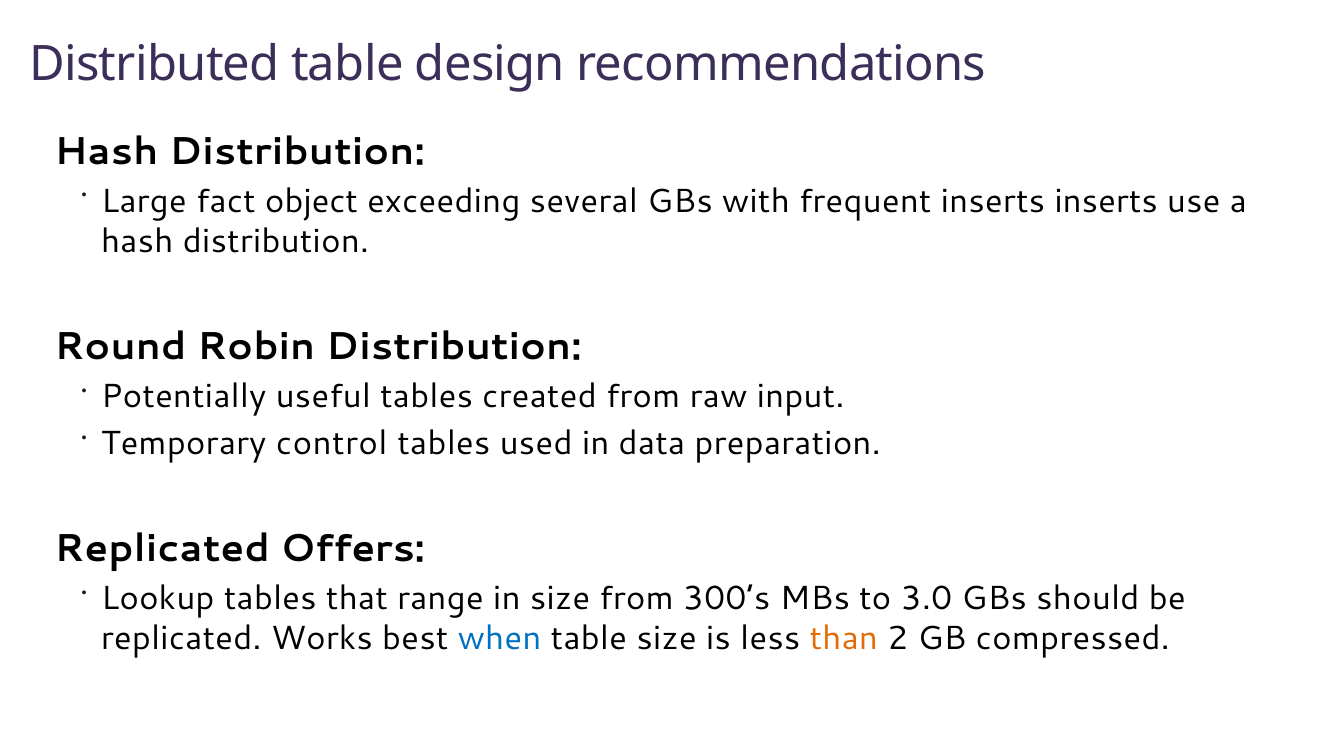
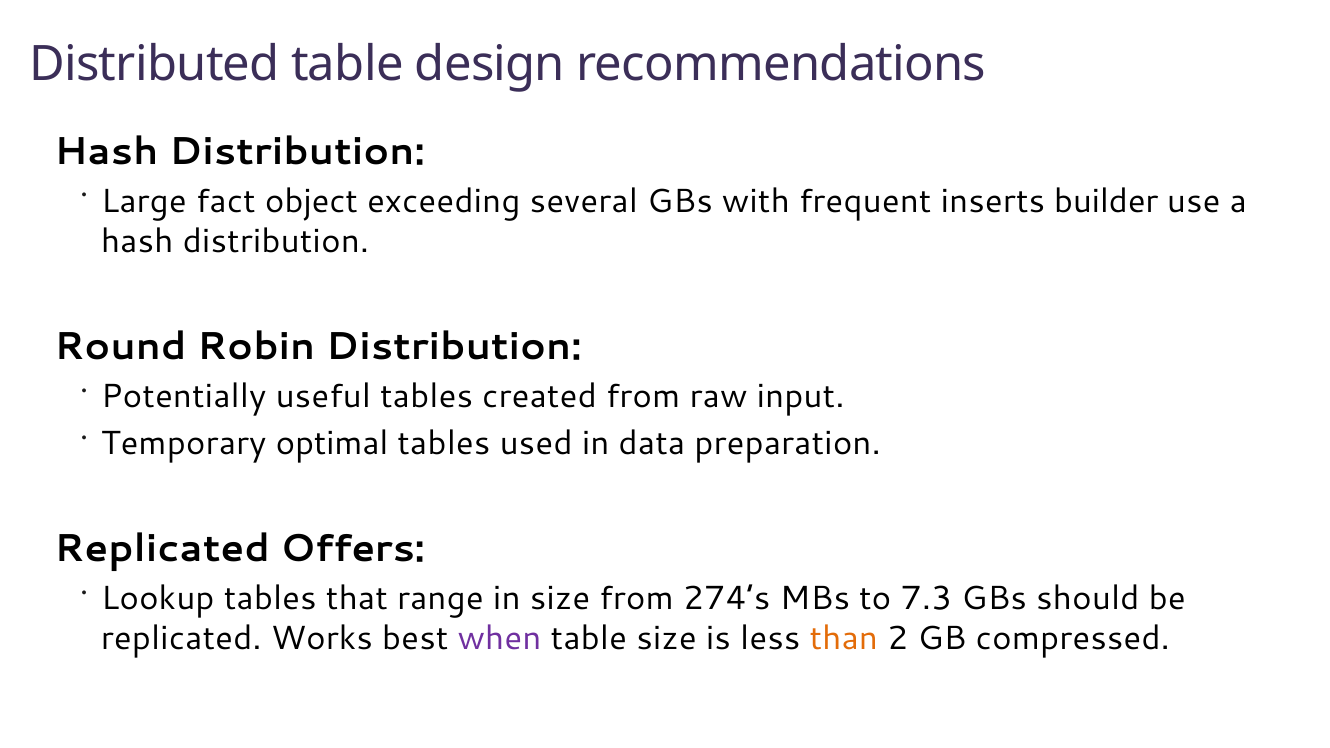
inserts inserts: inserts -> builder
control: control -> optimal
300’s: 300’s -> 274’s
3.0: 3.0 -> 7.3
when colour: blue -> purple
